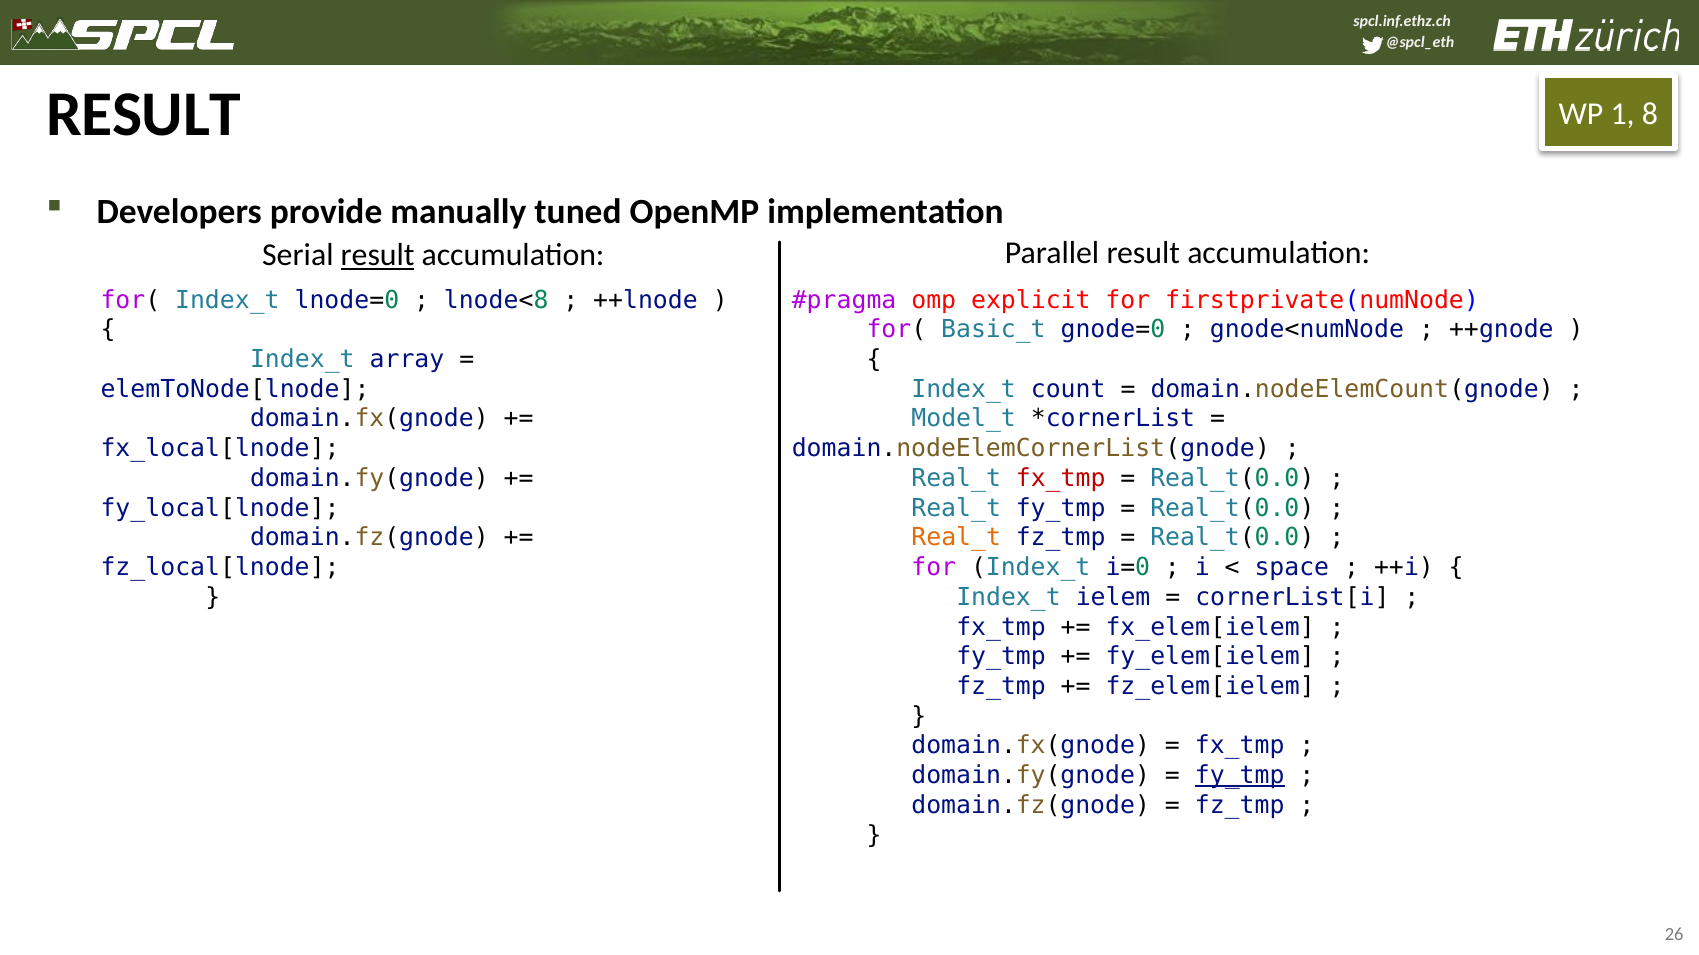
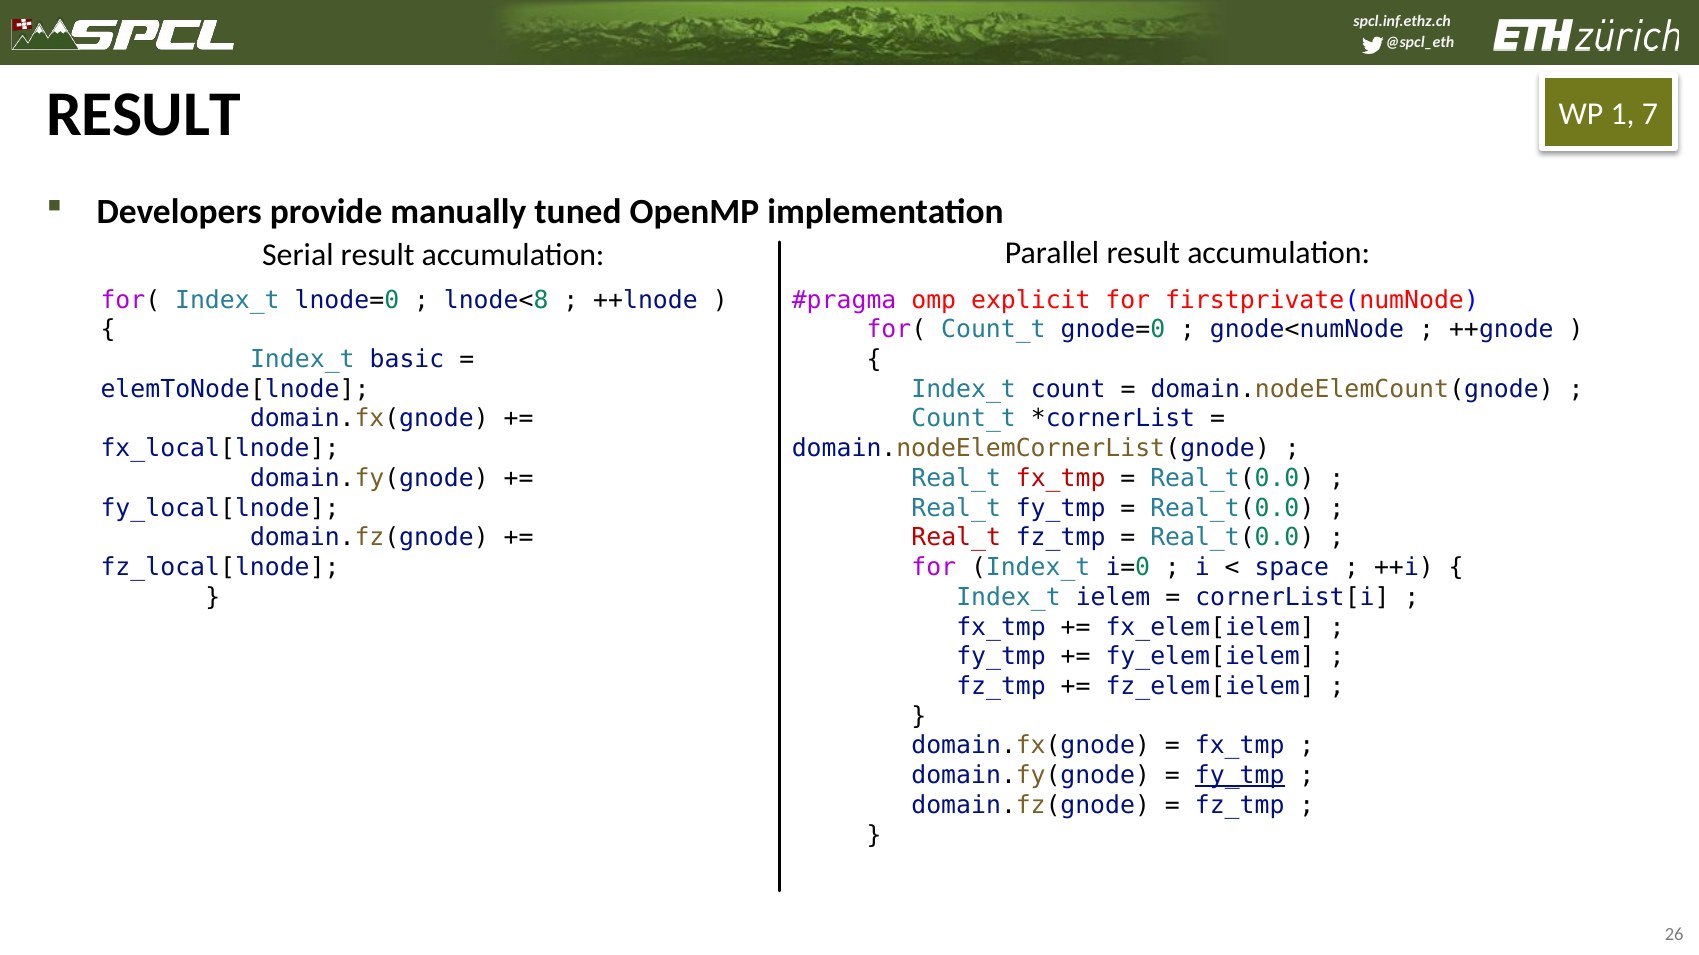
8: 8 -> 7
result at (378, 255) underline: present -> none
for( Basic_t: Basic_t -> Count_t
array: array -> basic
Model_t at (964, 419): Model_t -> Count_t
Real_t at (956, 538) colour: orange -> red
